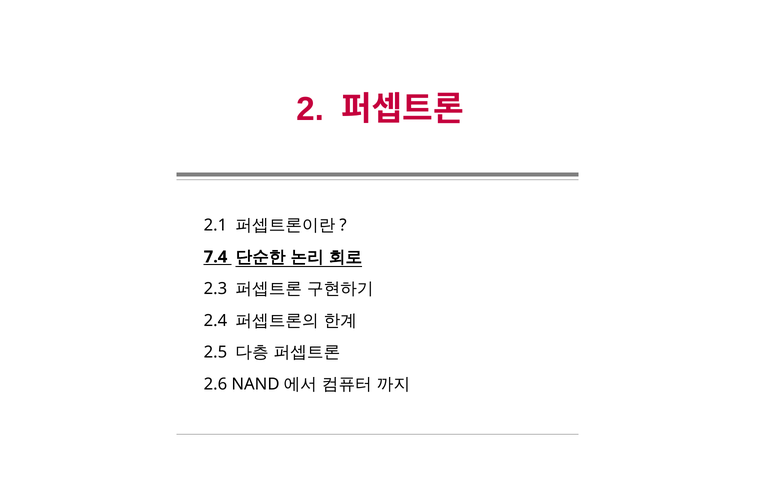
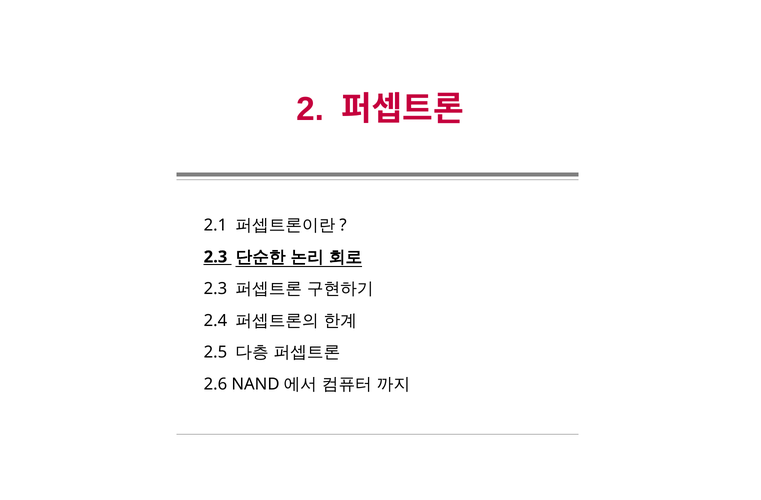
7.4 at (216, 257): 7.4 -> 2.3
